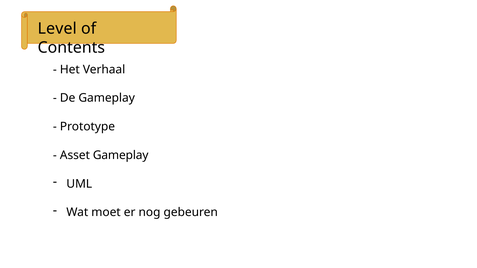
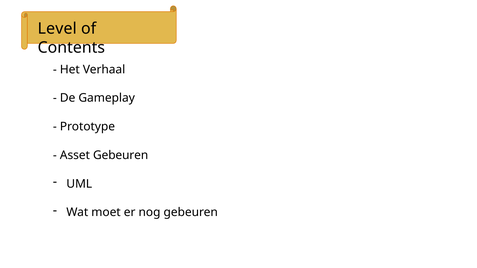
Asset Gameplay: Gameplay -> Gebeuren
